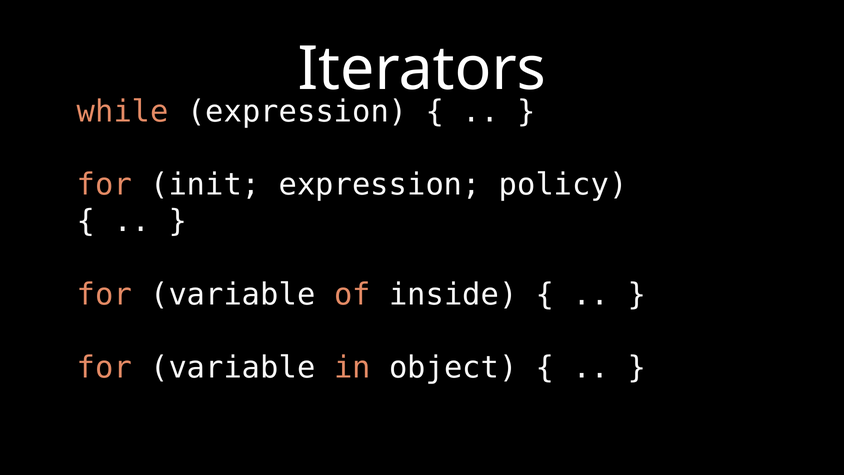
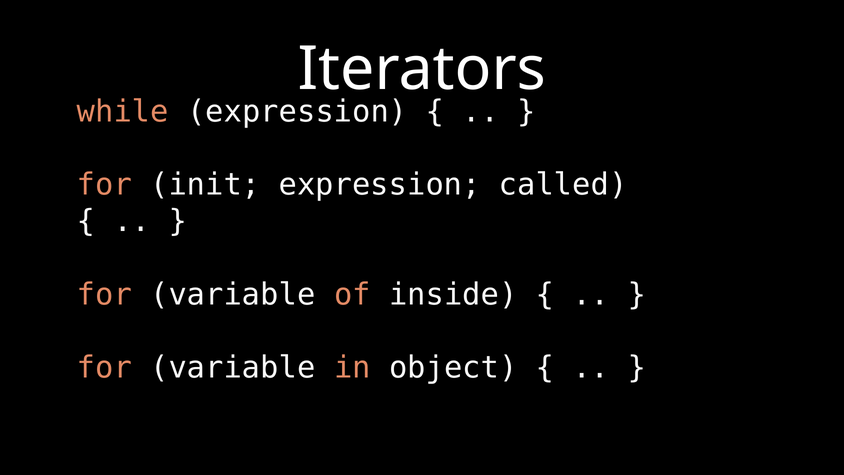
policy: policy -> called
